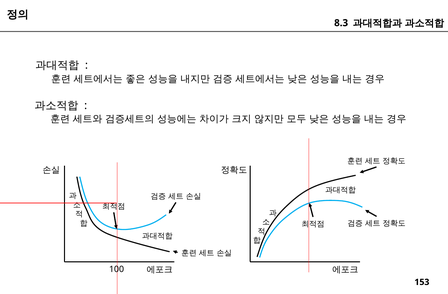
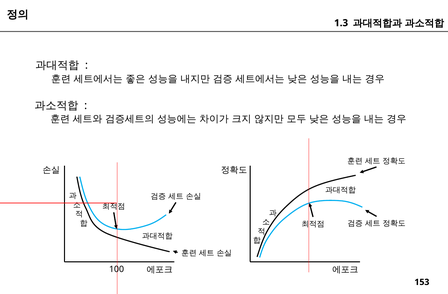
8.3: 8.3 -> 1.3
